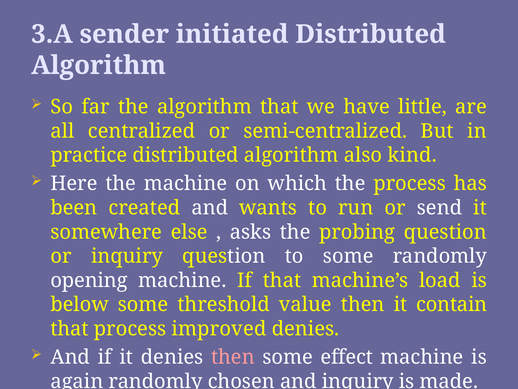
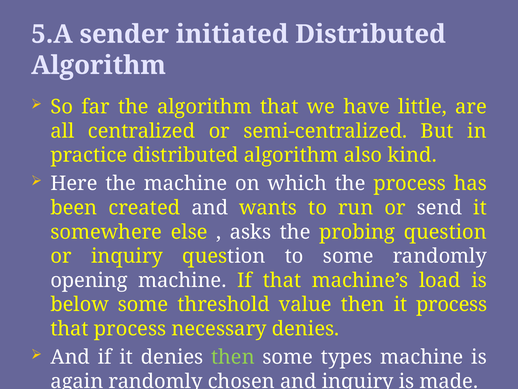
3.A: 3.A -> 5.A
it contain: contain -> process
improved: improved -> necessary
then at (233, 357) colour: pink -> light green
effect: effect -> types
